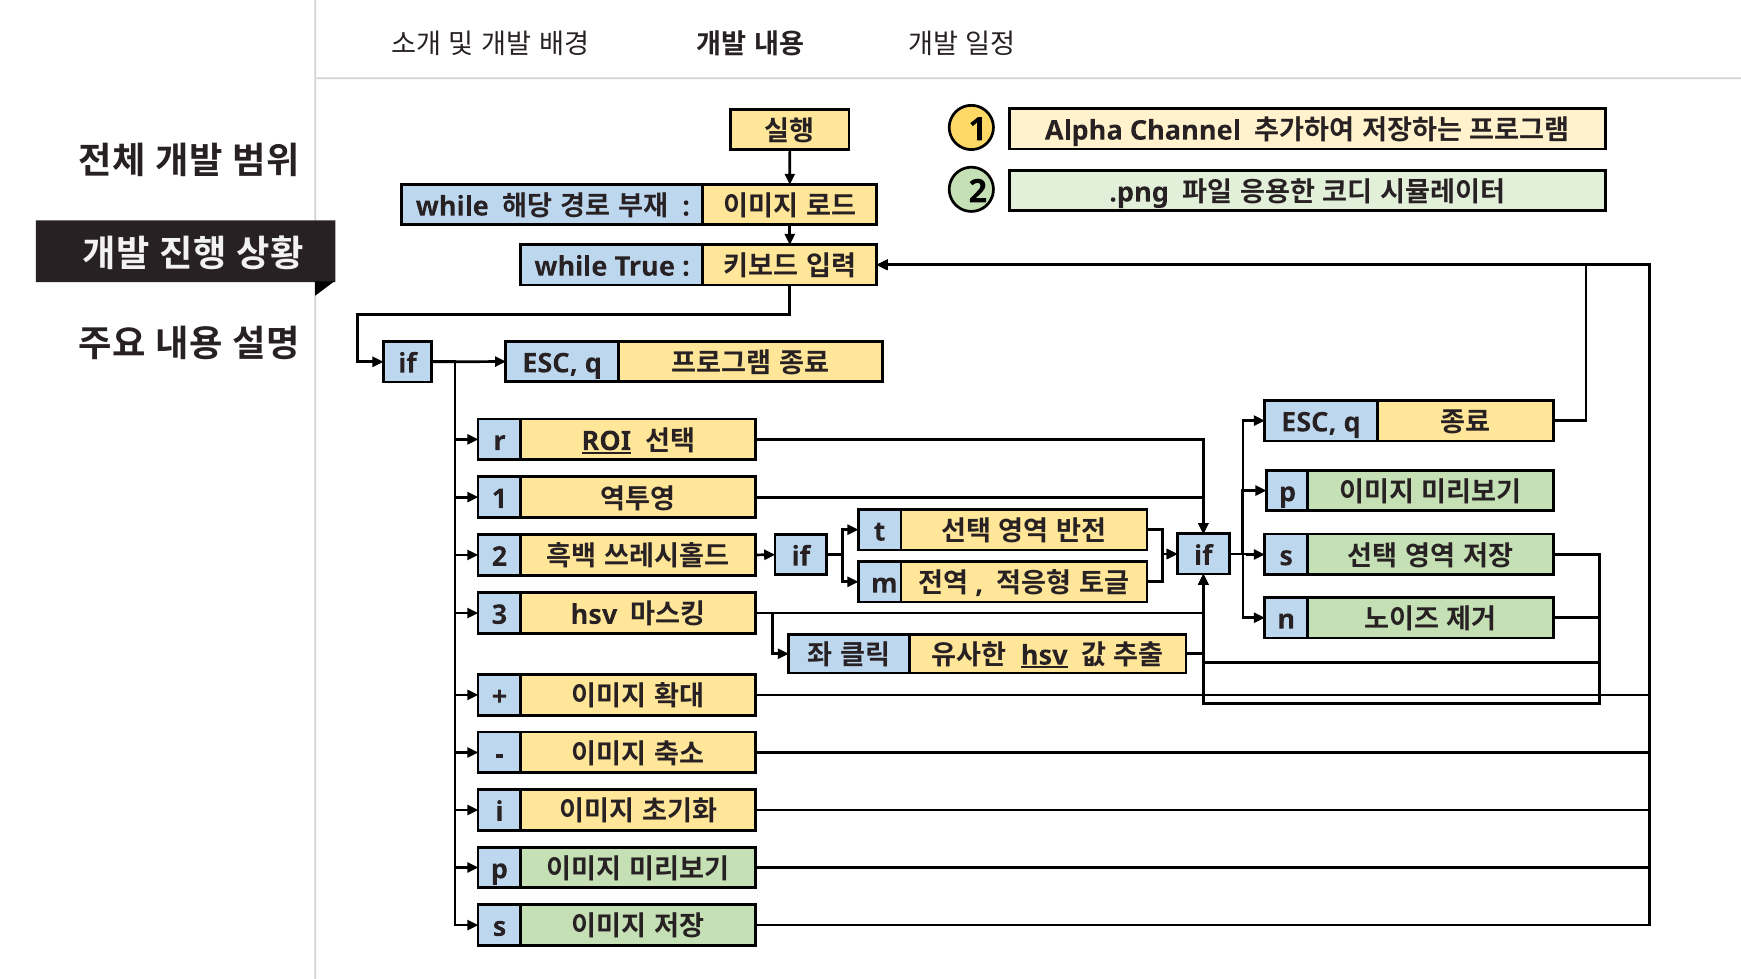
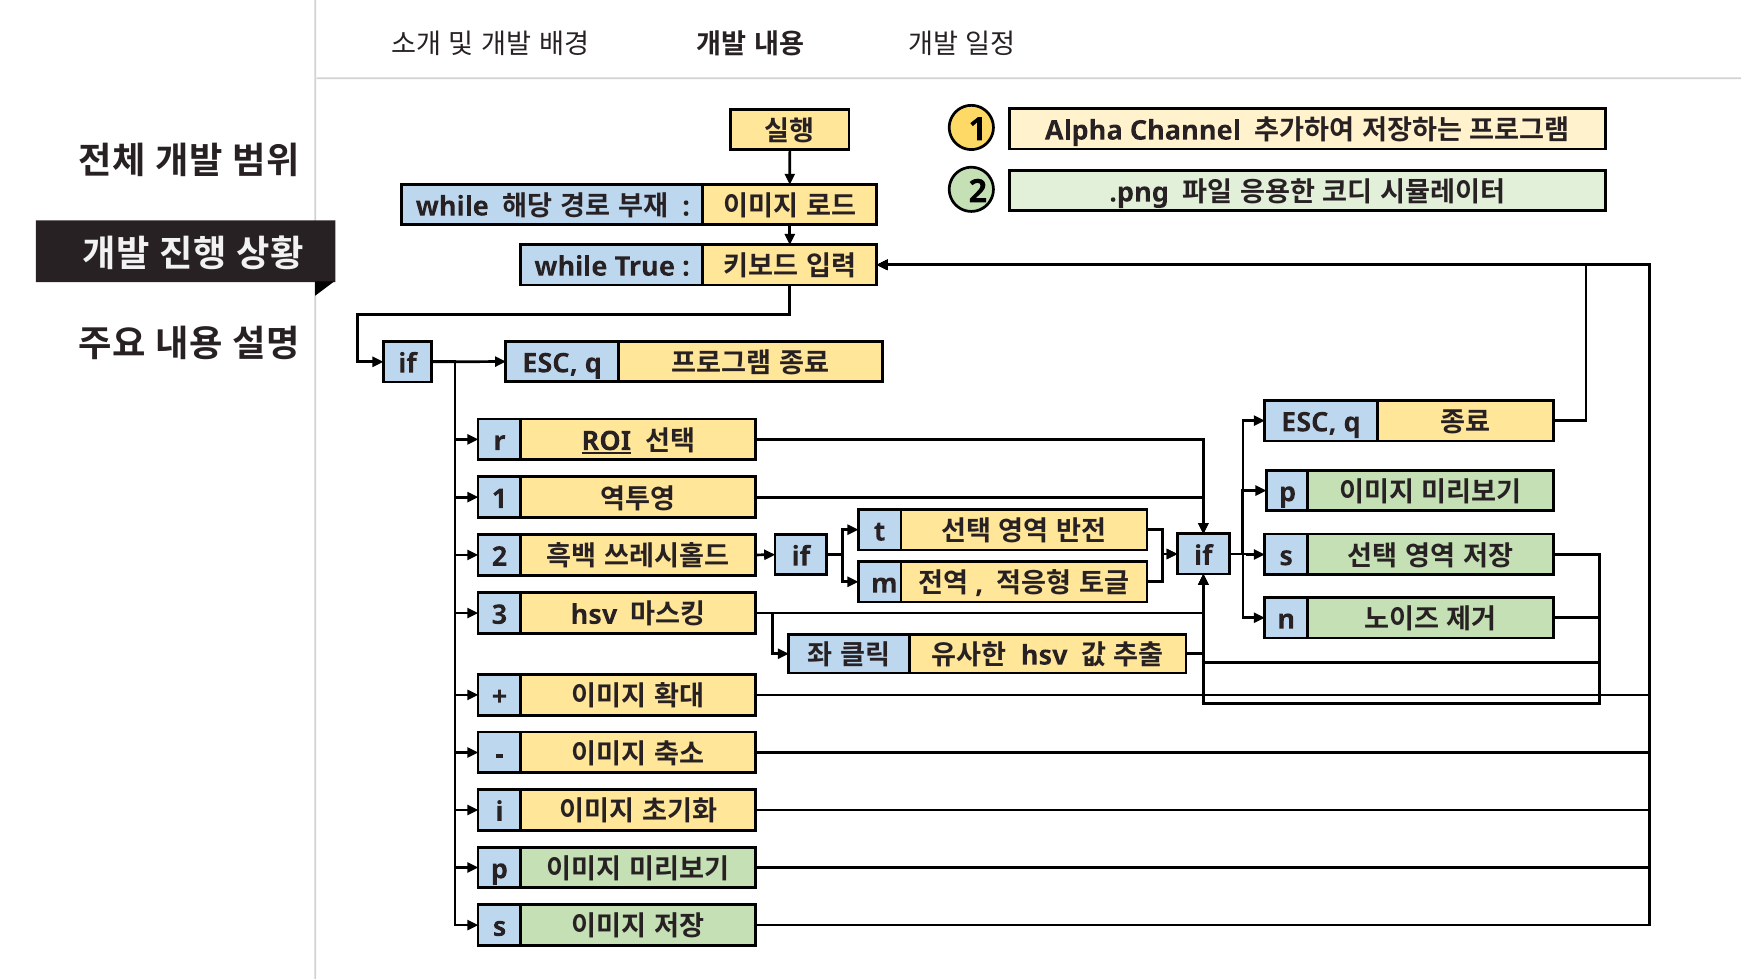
hsv at (1044, 656) underline: present -> none
